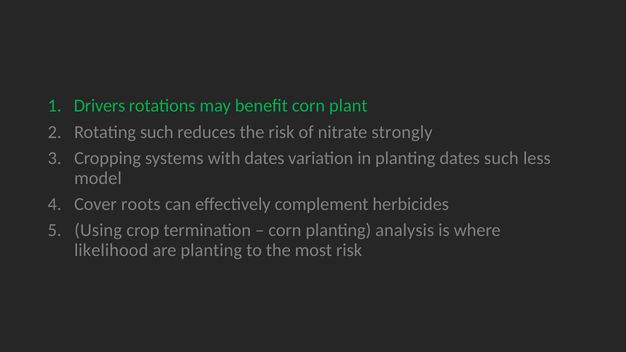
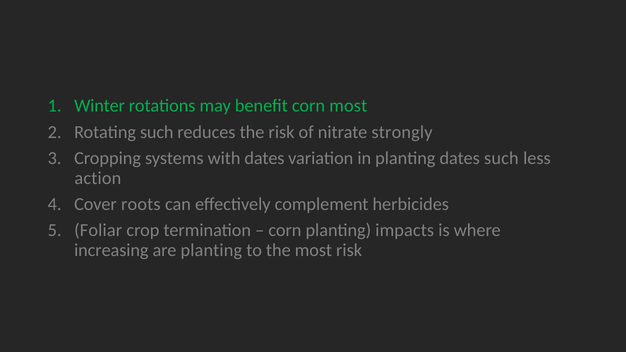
Drivers: Drivers -> Winter
corn plant: plant -> most
model: model -> action
Using: Using -> Foliar
analysis: analysis -> impacts
likelihood: likelihood -> increasing
